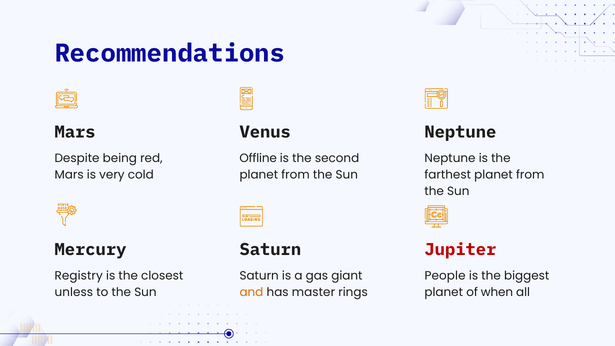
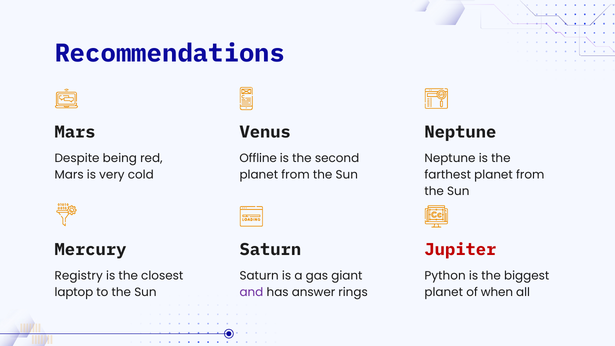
People: People -> Python
unless: unless -> laptop
and colour: orange -> purple
master: master -> answer
